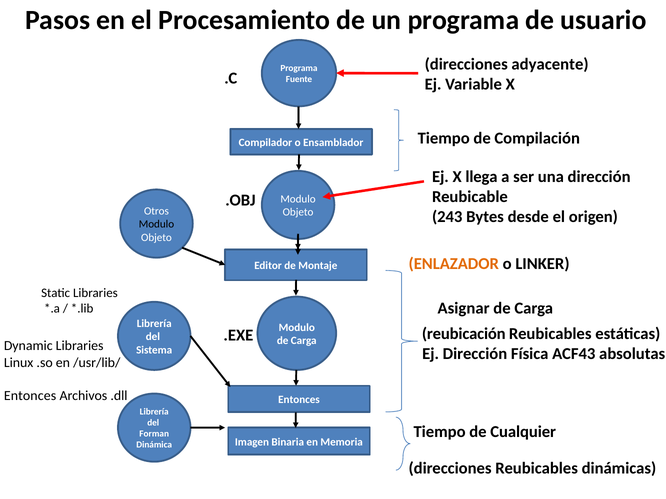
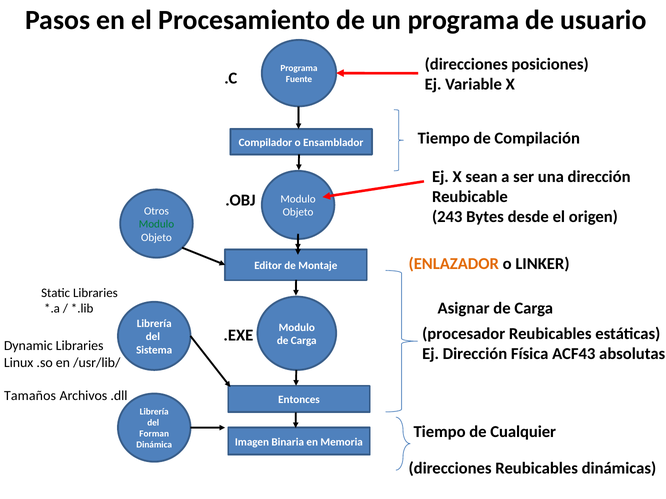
adyacente: adyacente -> posiciones
llega: llega -> sean
Modulo at (156, 225) colour: black -> green
reubicación: reubicación -> procesador
Entonces at (30, 396): Entonces -> Tamaños
